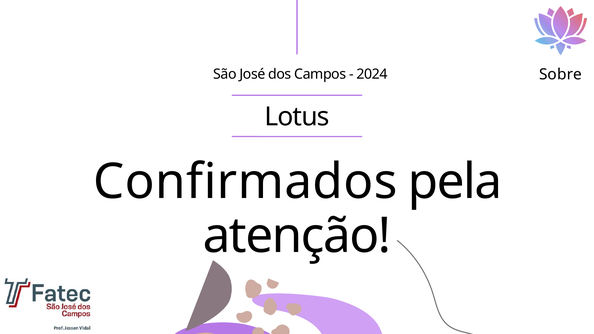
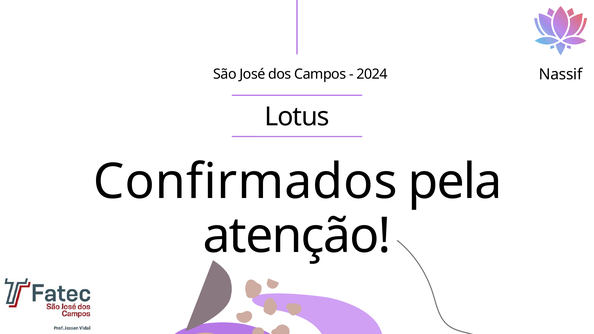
Sobre: Sobre -> Nassif
